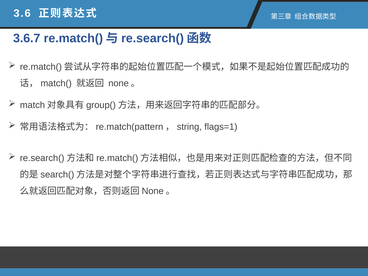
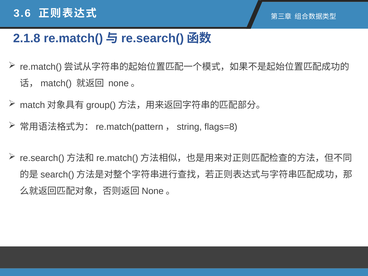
3.6.7: 3.6.7 -> 2.1.8
flags=1: flags=1 -> flags=8
